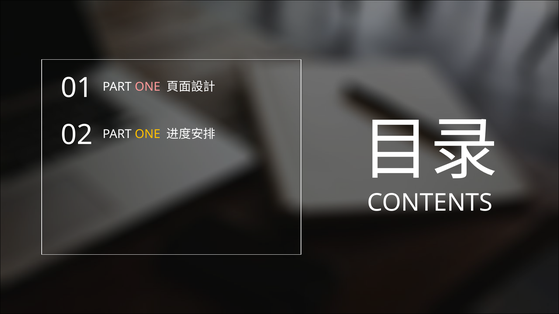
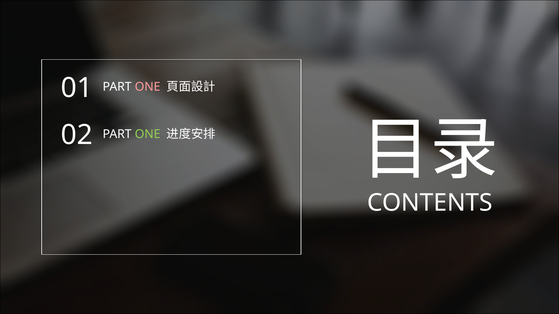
ONE at (148, 134) colour: yellow -> light green
